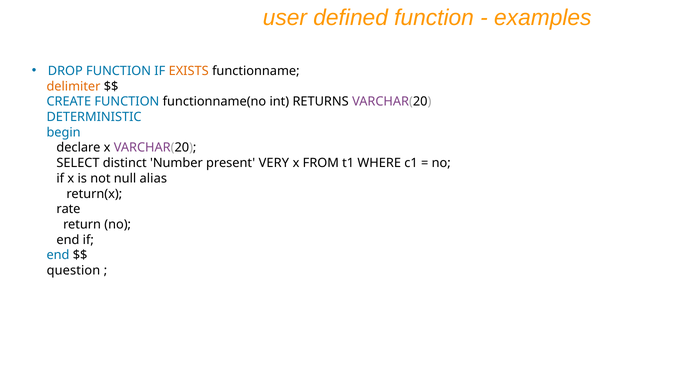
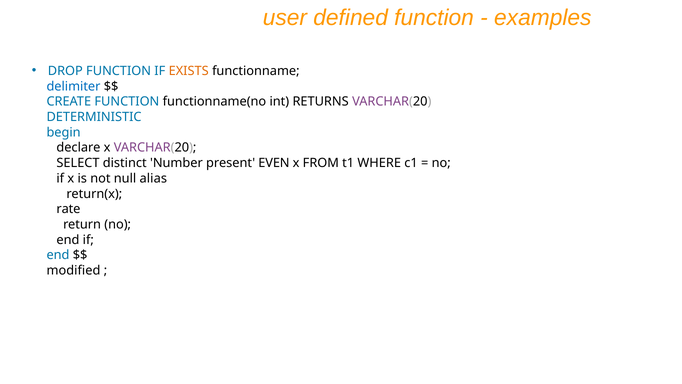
delimiter colour: orange -> blue
VERY: VERY -> EVEN
question: question -> modified
